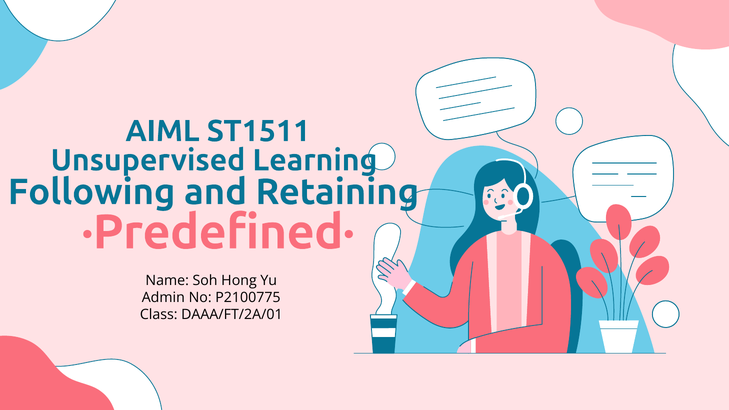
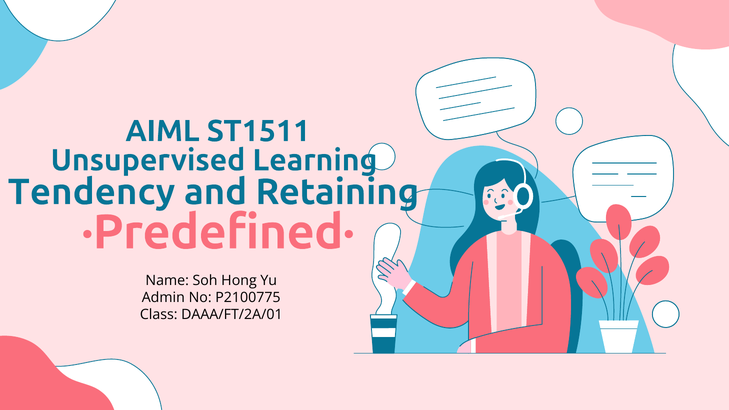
Following: Following -> Tendency
